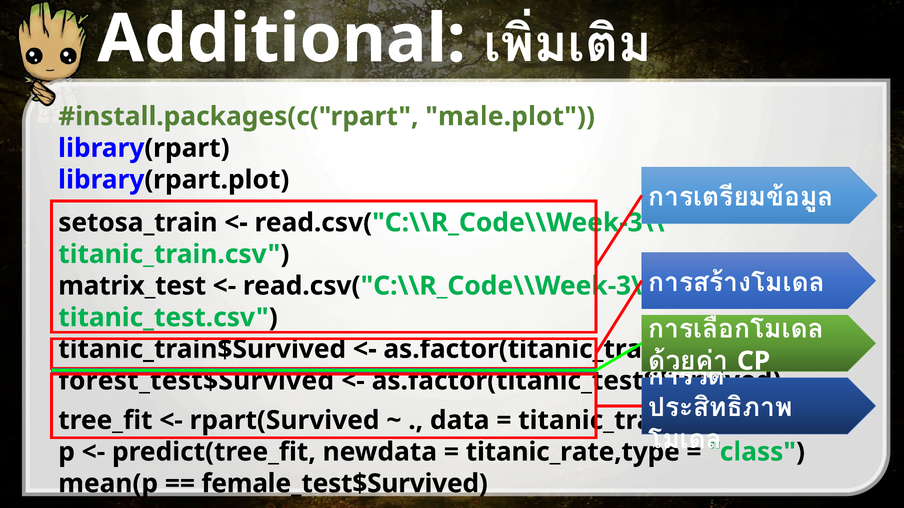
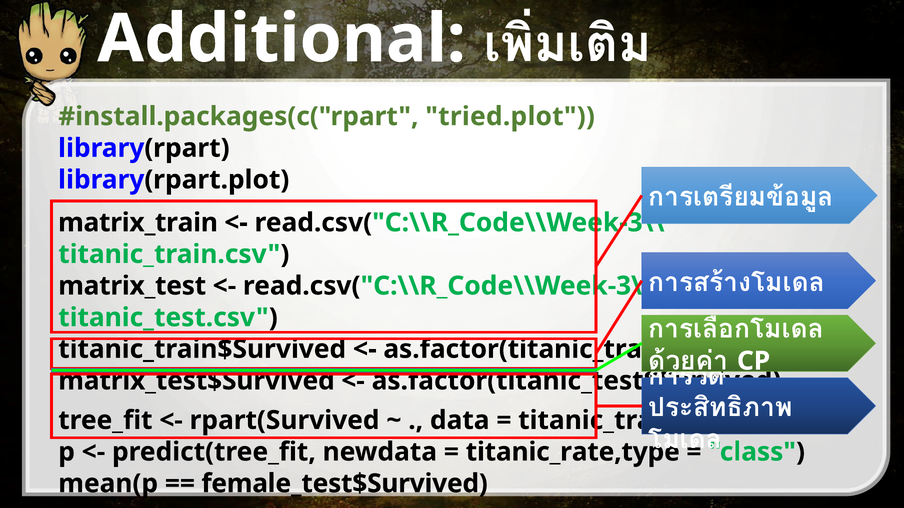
male.plot: male.plot -> tried.plot
setosa_train: setosa_train -> matrix_train
forest_test$Survived: forest_test$Survived -> matrix_test$Survived
